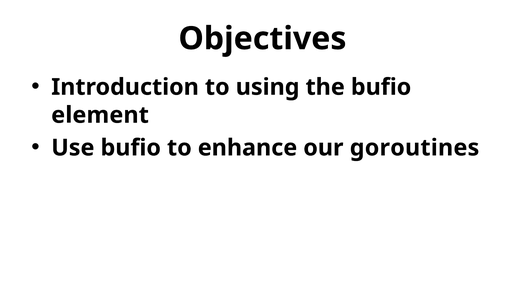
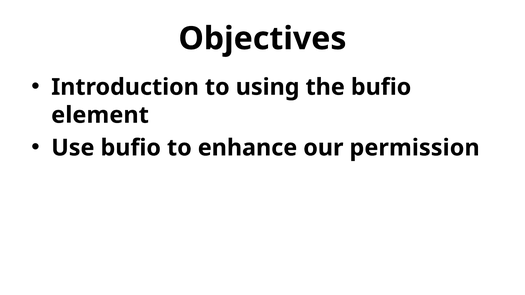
goroutines: goroutines -> permission
